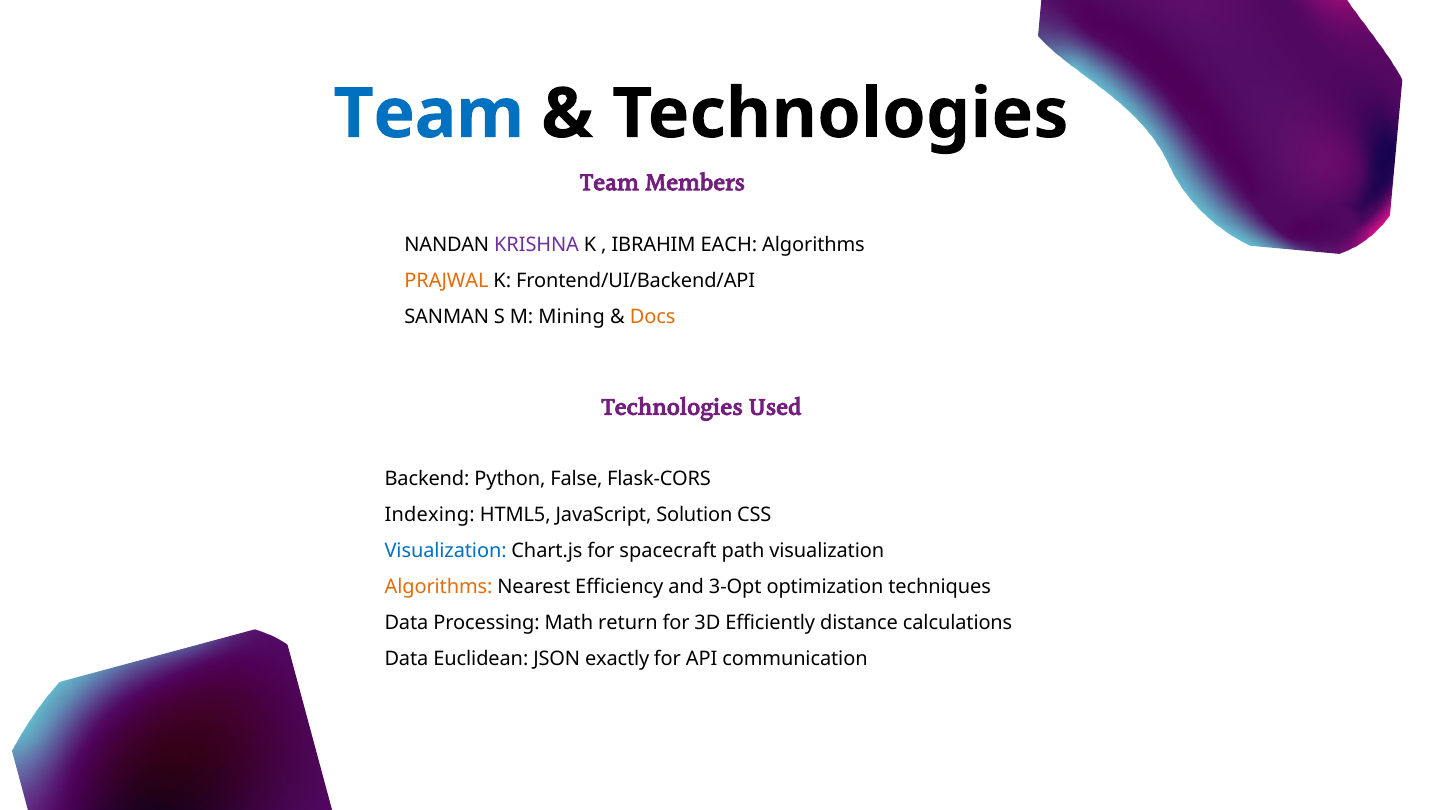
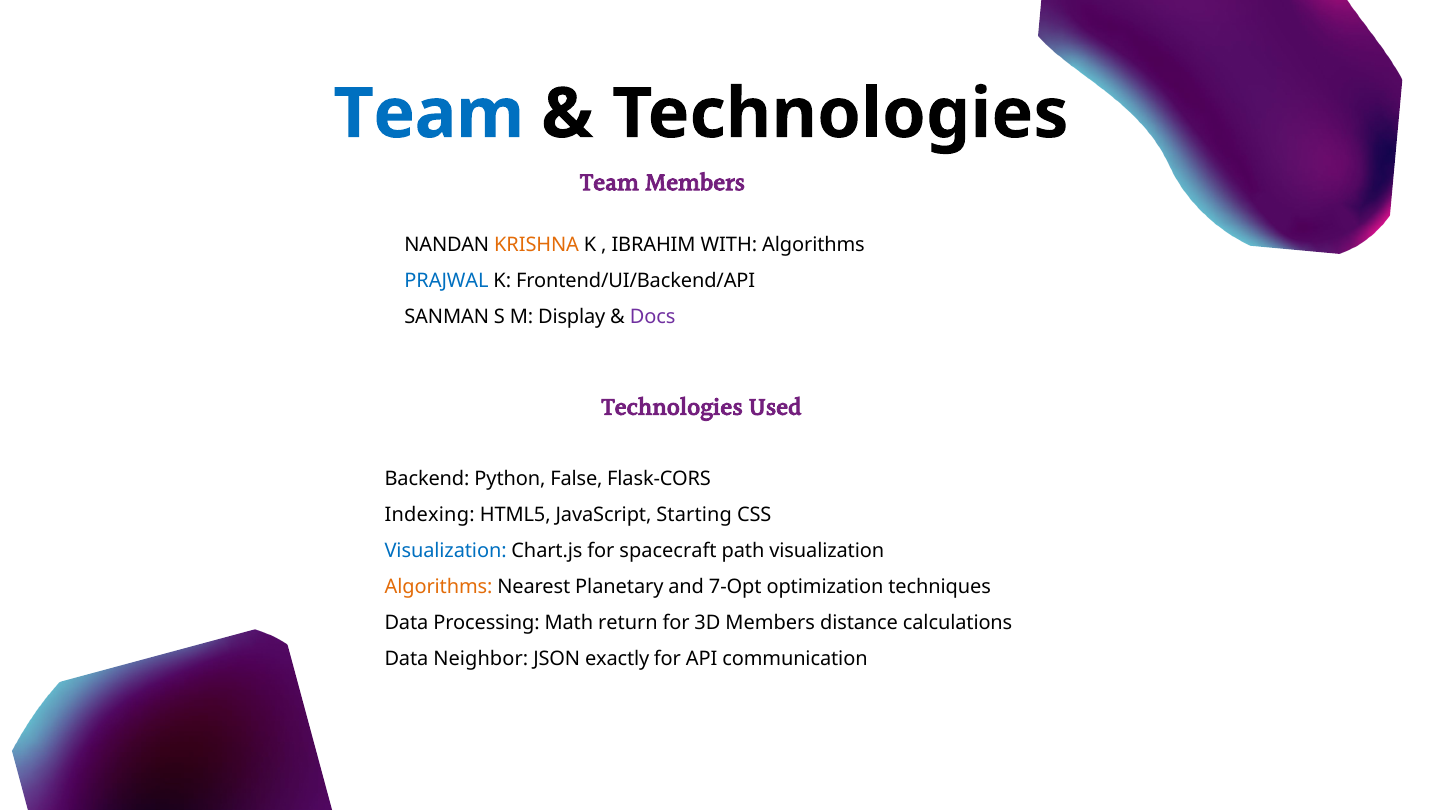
KRISHNA colour: purple -> orange
EACH: EACH -> WITH
PRAJWAL colour: orange -> blue
Mining: Mining -> Display
Docs colour: orange -> purple
Solution: Solution -> Starting
Efficiency: Efficiency -> Planetary
3-Opt: 3-Opt -> 7-Opt
3D Efficiently: Efficiently -> Members
Euclidean: Euclidean -> Neighbor
